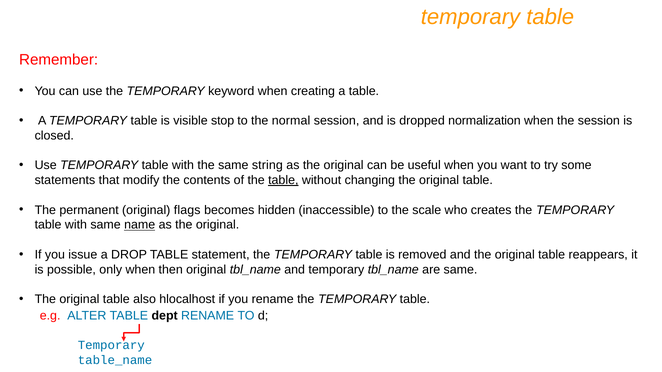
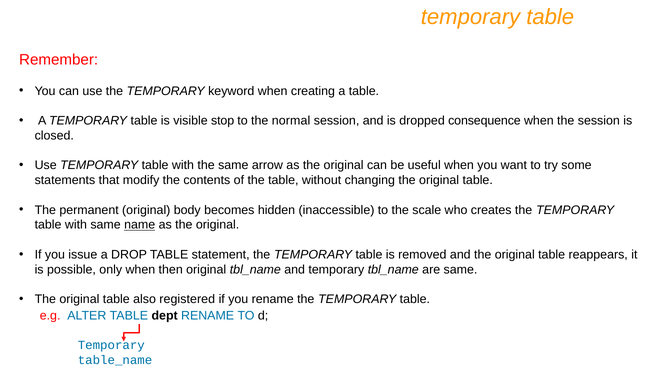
normalization: normalization -> consequence
string: string -> arrow
table at (283, 180) underline: present -> none
flags: flags -> body
hlocalhost: hlocalhost -> registered
